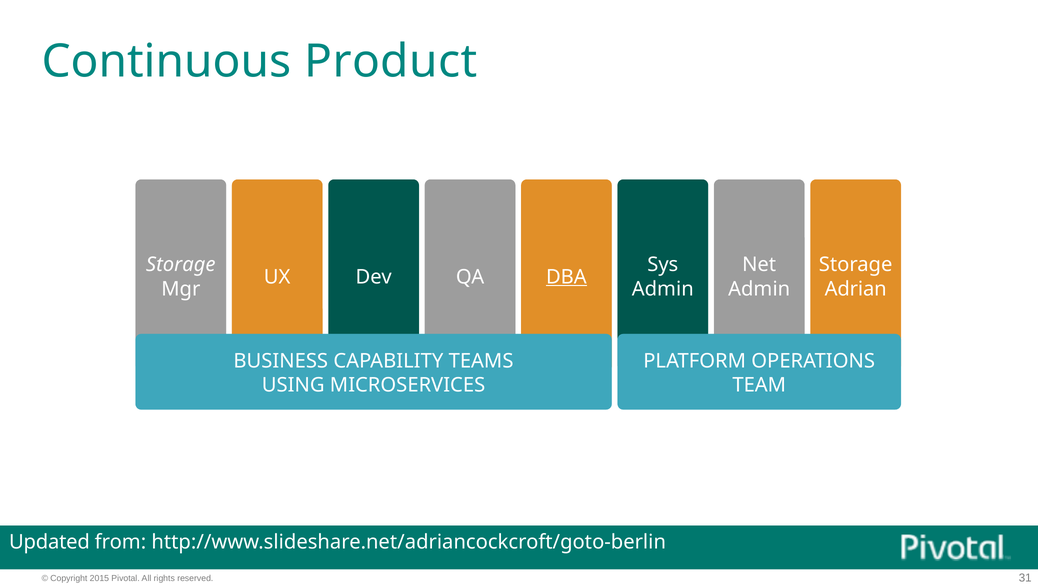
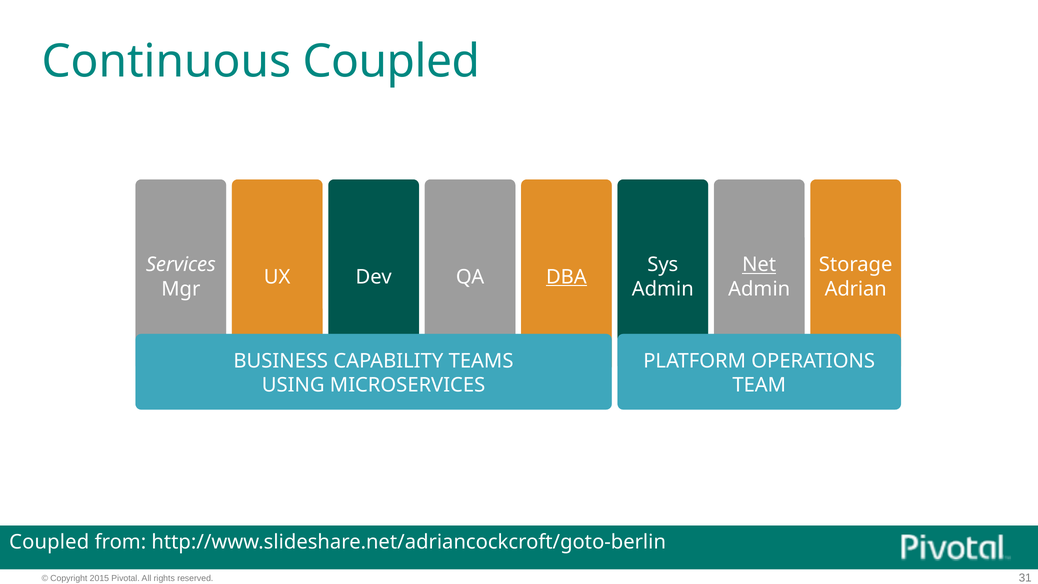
Continuous Product: Product -> Coupled
Storage at (181, 265): Storage -> Services
Net underline: none -> present
Updated at (49, 542): Updated -> Coupled
